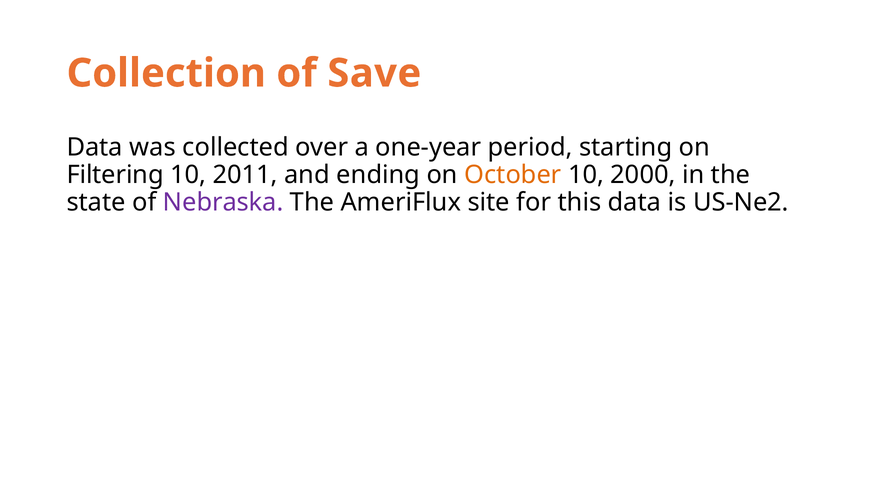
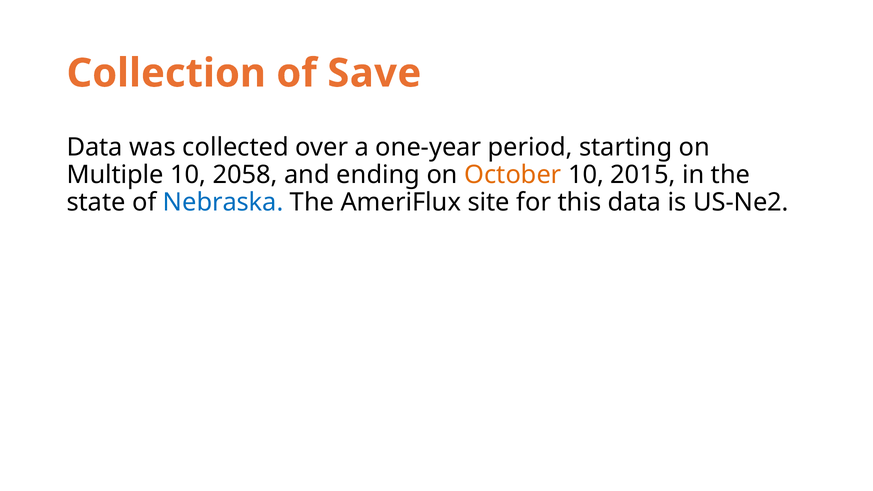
Filtering: Filtering -> Multiple
2011: 2011 -> 2058
2000: 2000 -> 2015
Nebraska colour: purple -> blue
